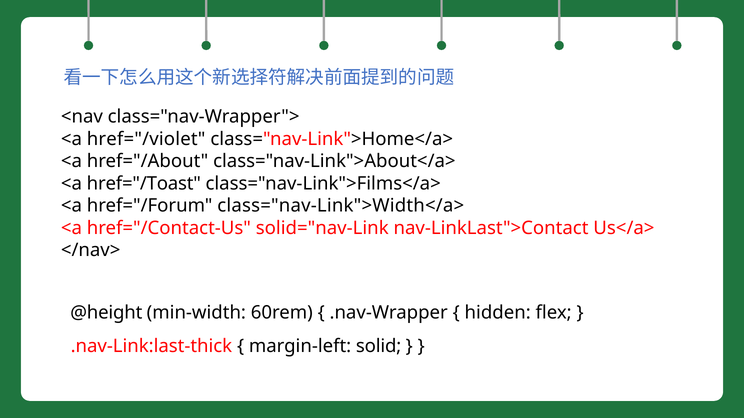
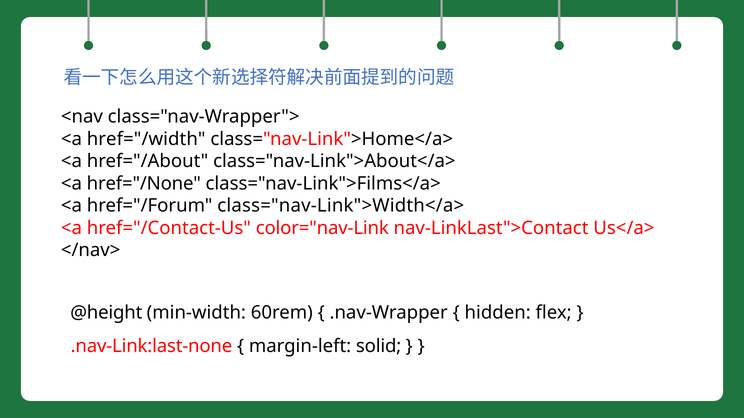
href="/violet: href="/violet -> href="/width
href="/Toast: href="/Toast -> href="/None
solid="nav-Link: solid="nav-Link -> color="nav-Link
.nav-Link:last-thick: .nav-Link:last-thick -> .nav-Link:last-none
